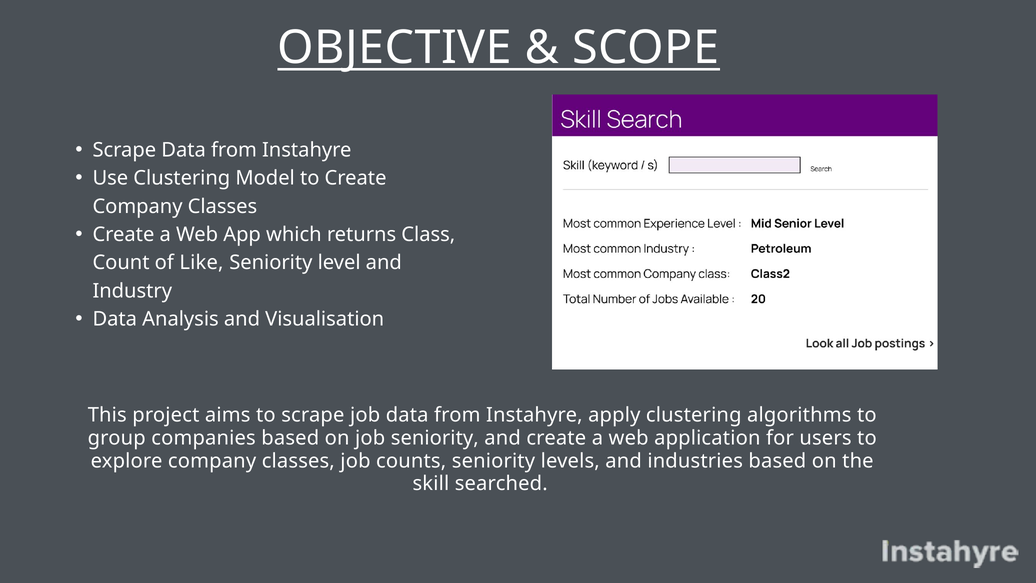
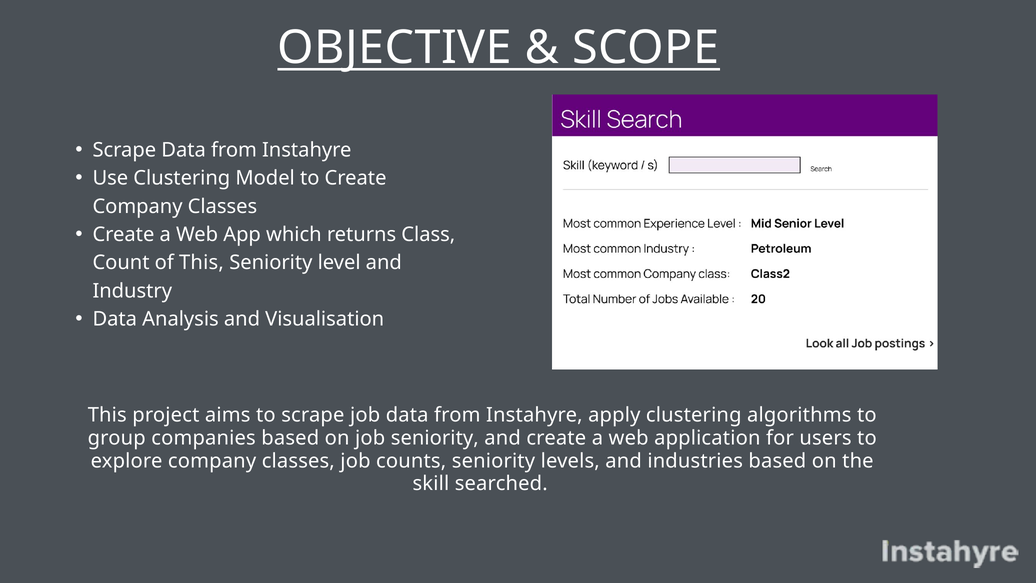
of Like: Like -> This
